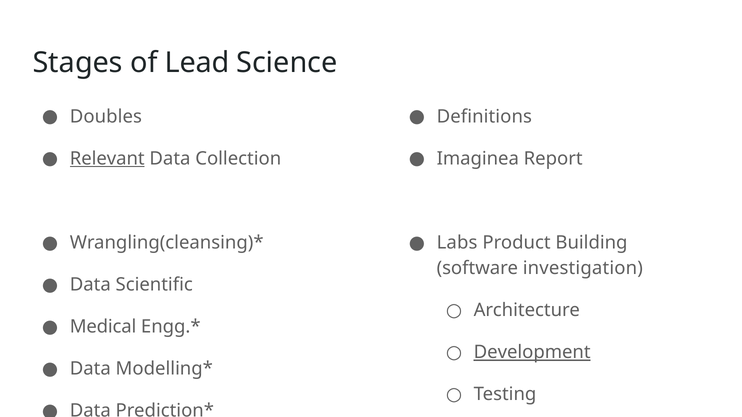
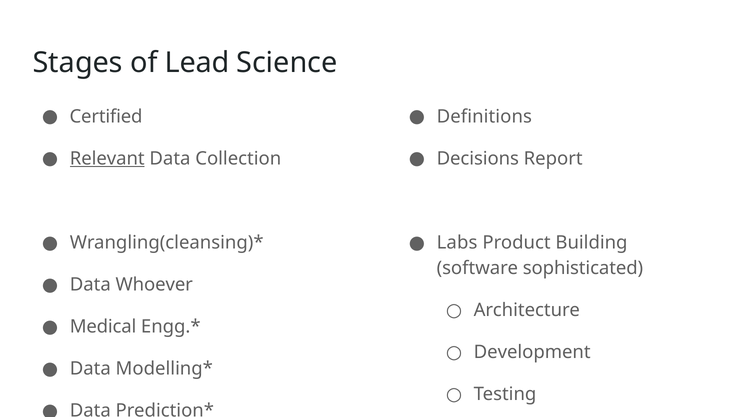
Doubles: Doubles -> Certified
Imaginea: Imaginea -> Decisions
investigation: investigation -> sophisticated
Scientific: Scientific -> Whoever
Development underline: present -> none
